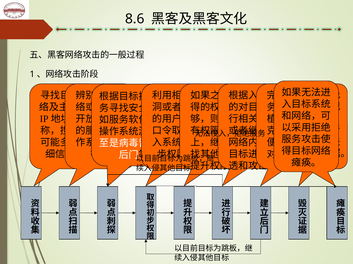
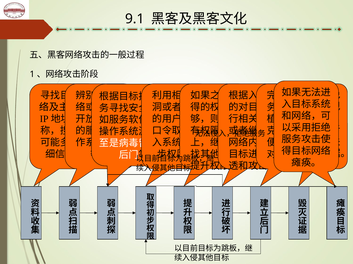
8.6: 8.6 -> 9.1
